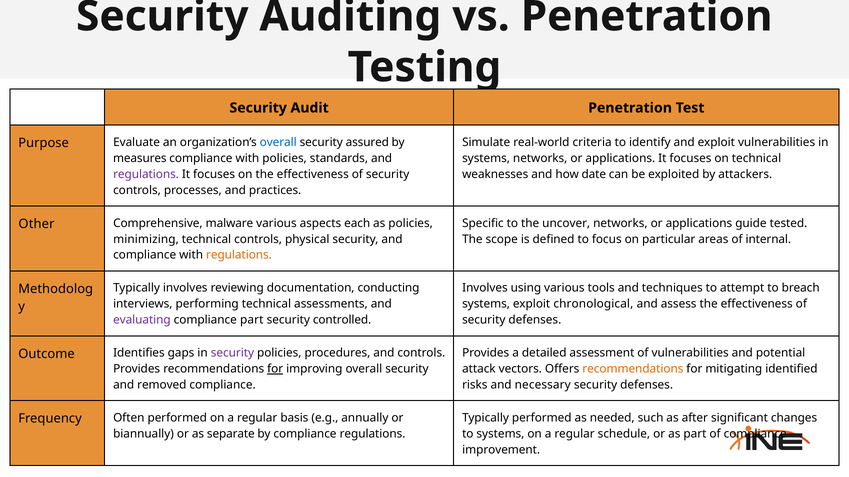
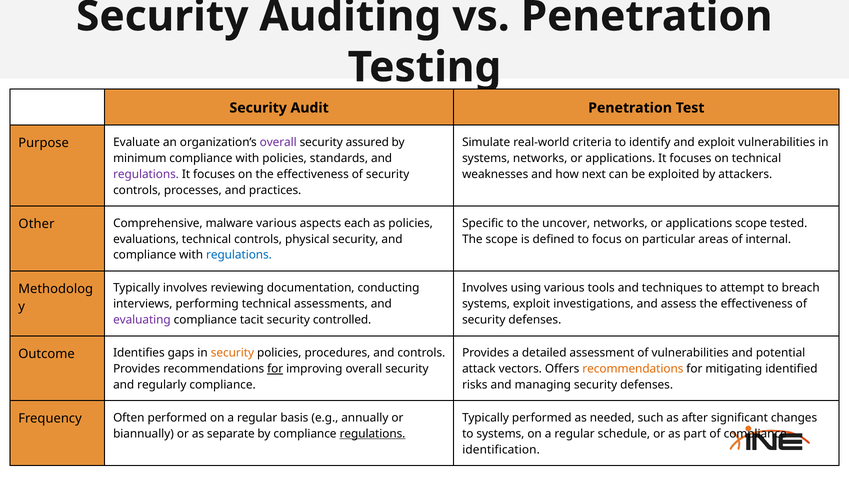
overall at (278, 142) colour: blue -> purple
measures: measures -> minimum
date: date -> next
applications guide: guide -> scope
minimizing: minimizing -> evaluations
regulations at (239, 255) colour: orange -> blue
chronological: chronological -> investigations
compliance part: part -> tacit
security at (232, 353) colour: purple -> orange
removed: removed -> regularly
necessary: necessary -> managing
regulations at (373, 434) underline: none -> present
improvement: improvement -> identification
